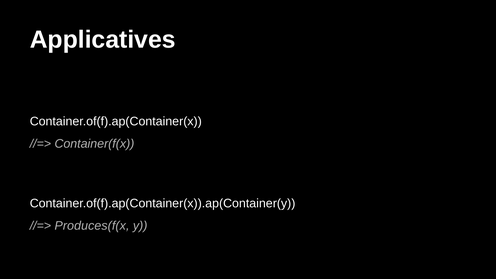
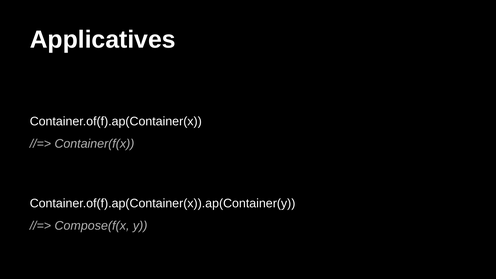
Produces(f(x: Produces(f(x -> Compose(f(x
